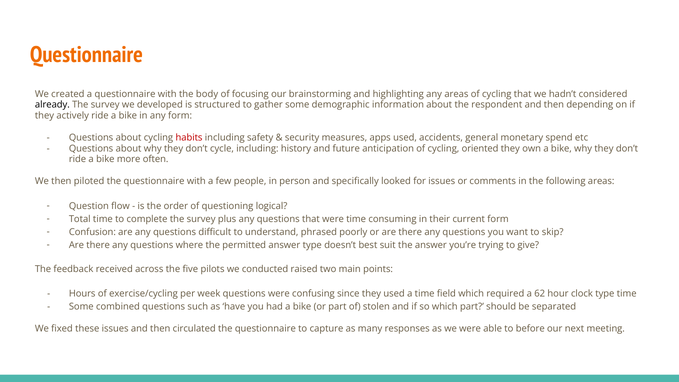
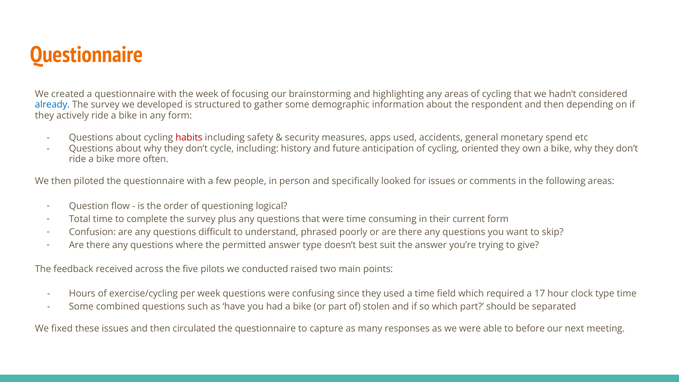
the body: body -> week
already colour: black -> blue
62: 62 -> 17
